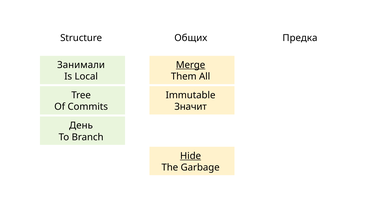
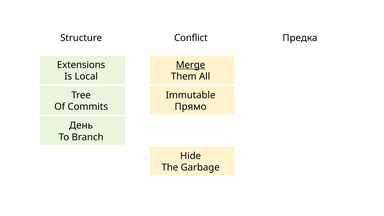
Общих: Общих -> Conflict
Занимали: Занимали -> Extensions
Значит: Значит -> Прямо
Hide underline: present -> none
